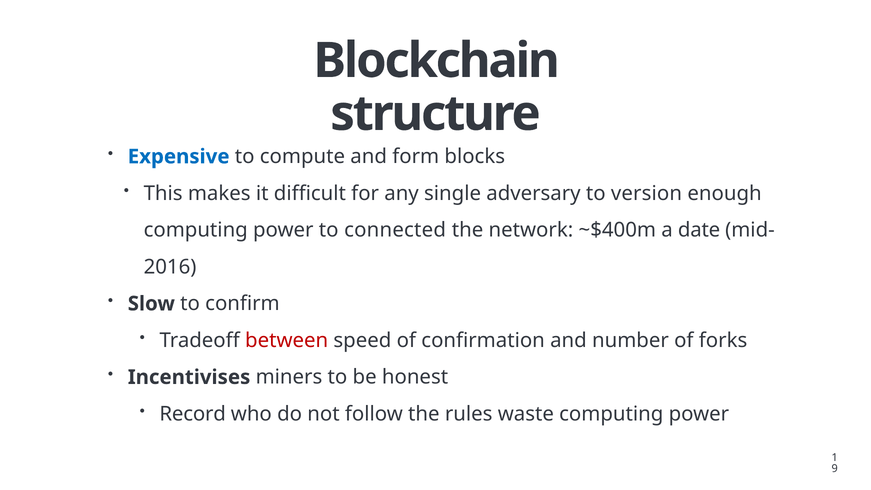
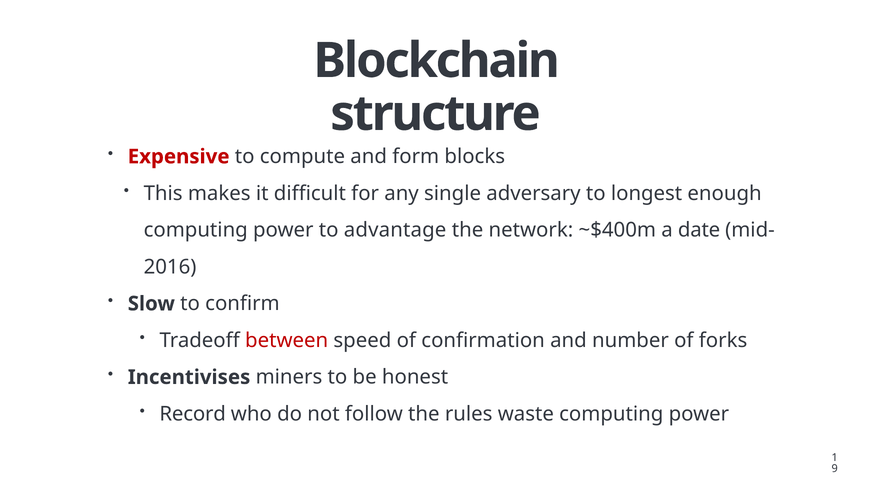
Expensive colour: blue -> red
version: version -> longest
connected: connected -> advantage
